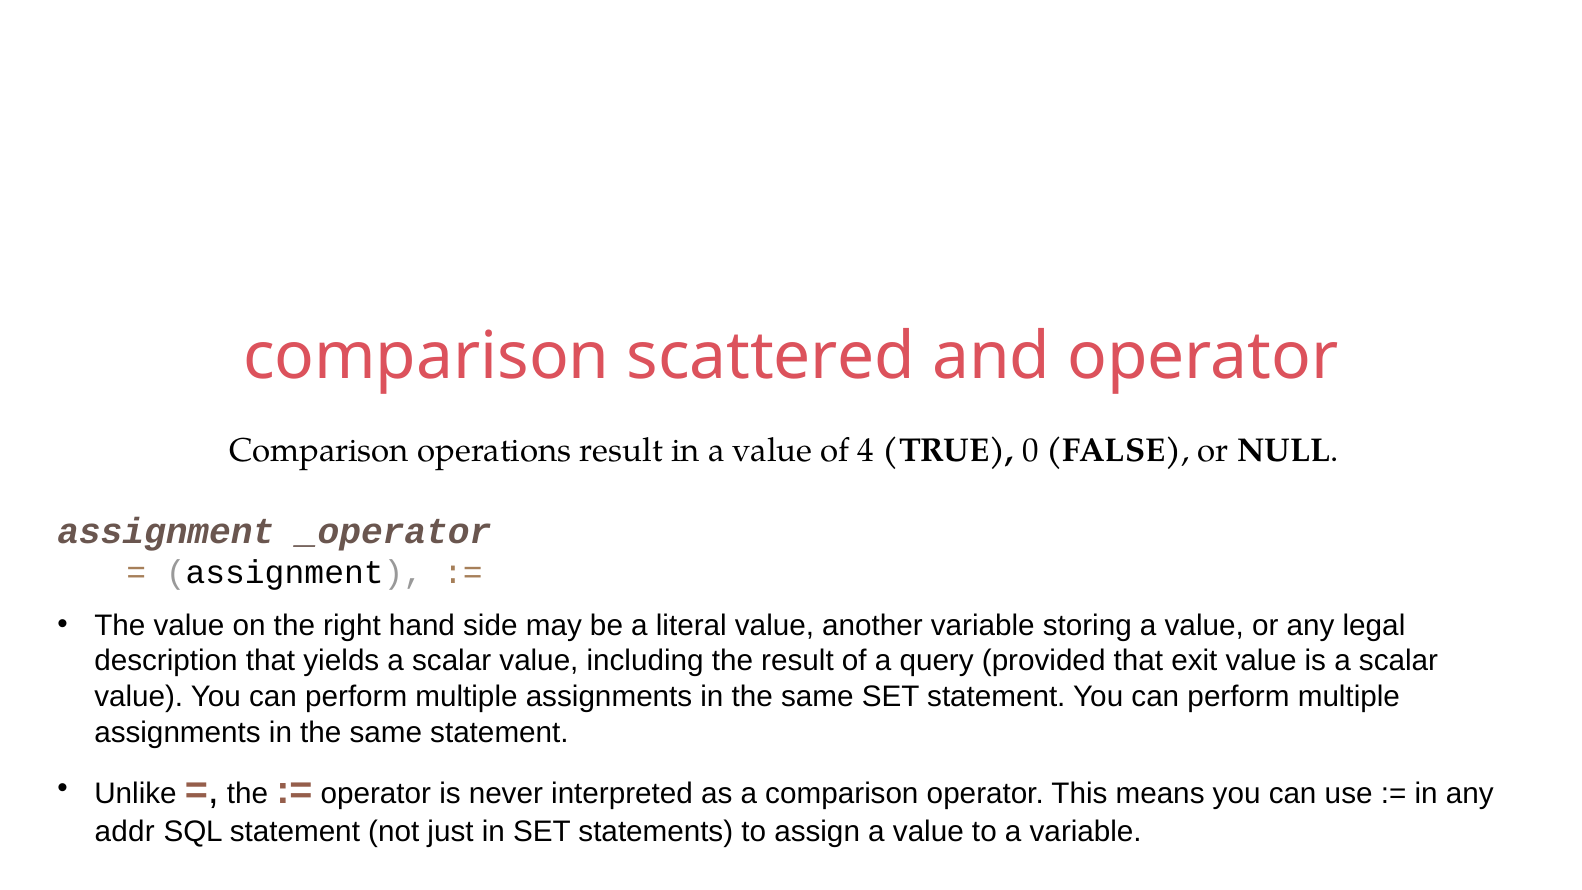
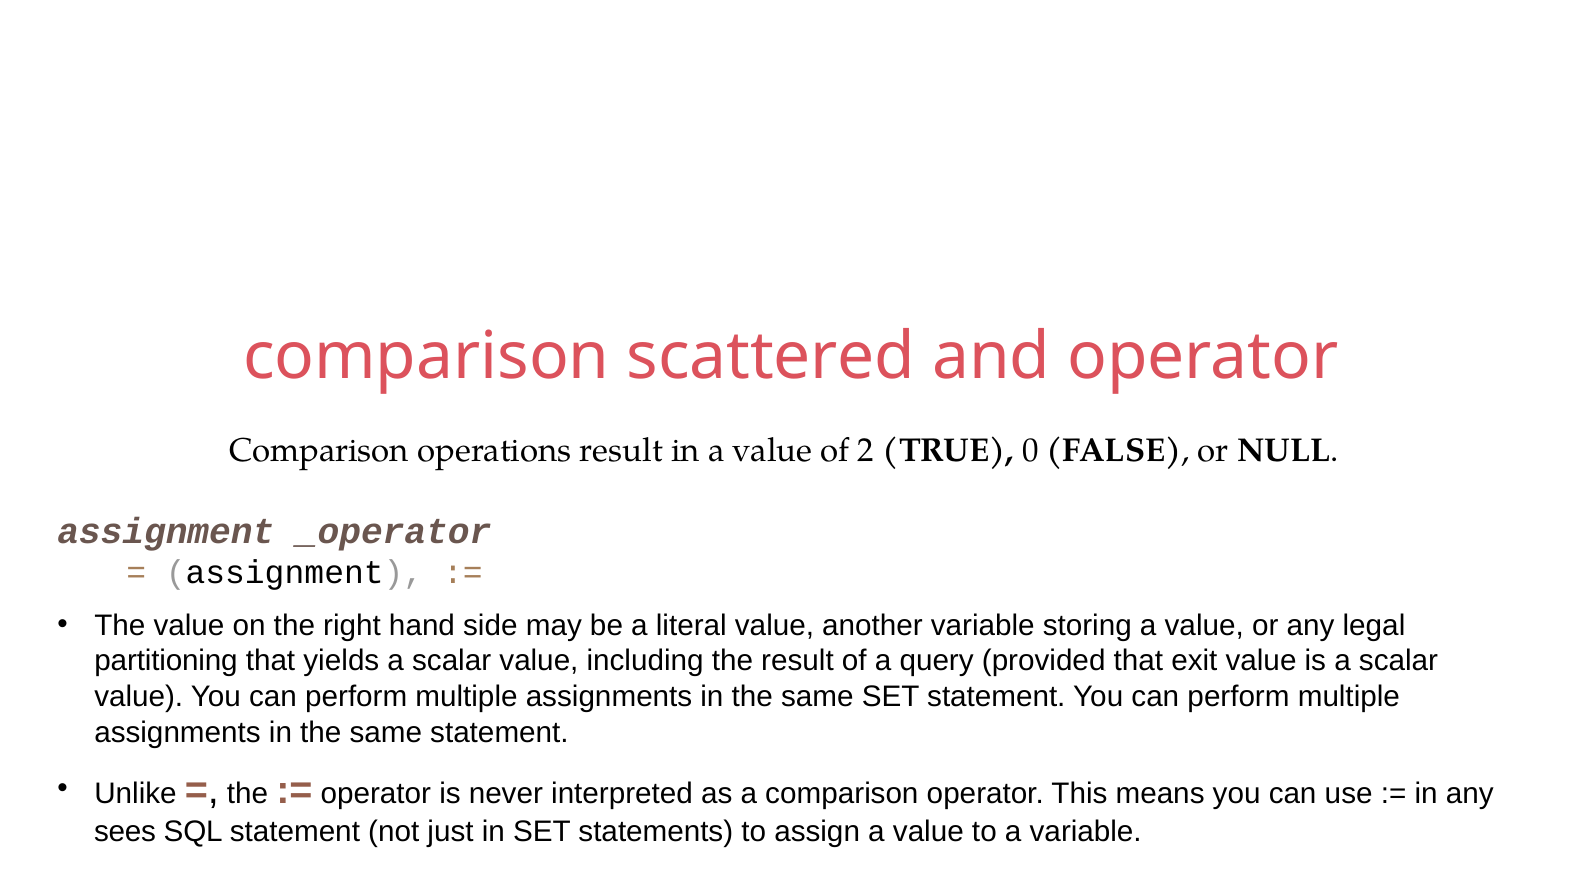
4: 4 -> 2
description: description -> partitioning
addr: addr -> sees
